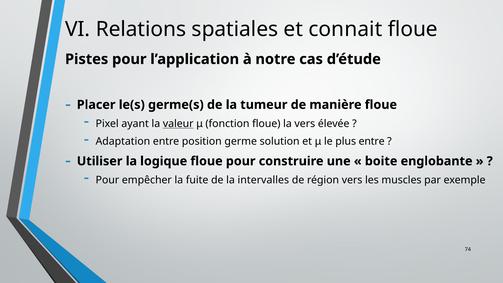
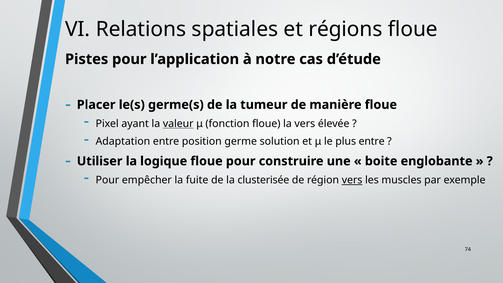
connait: connait -> régions
intervalles: intervalles -> clusterisée
vers at (352, 180) underline: none -> present
